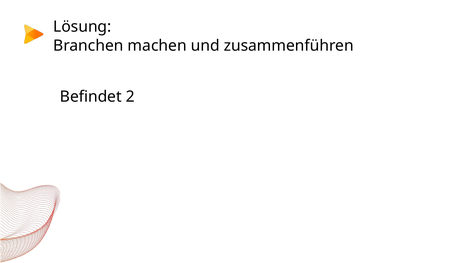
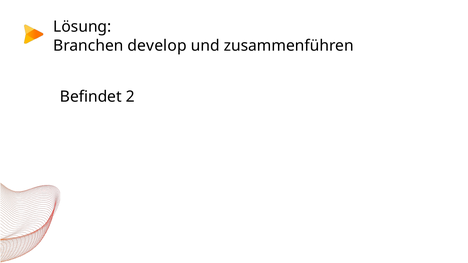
machen: machen -> develop
